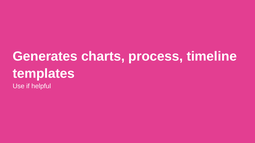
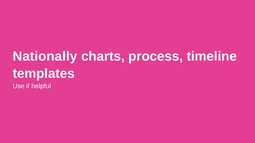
Generates: Generates -> Nationally
